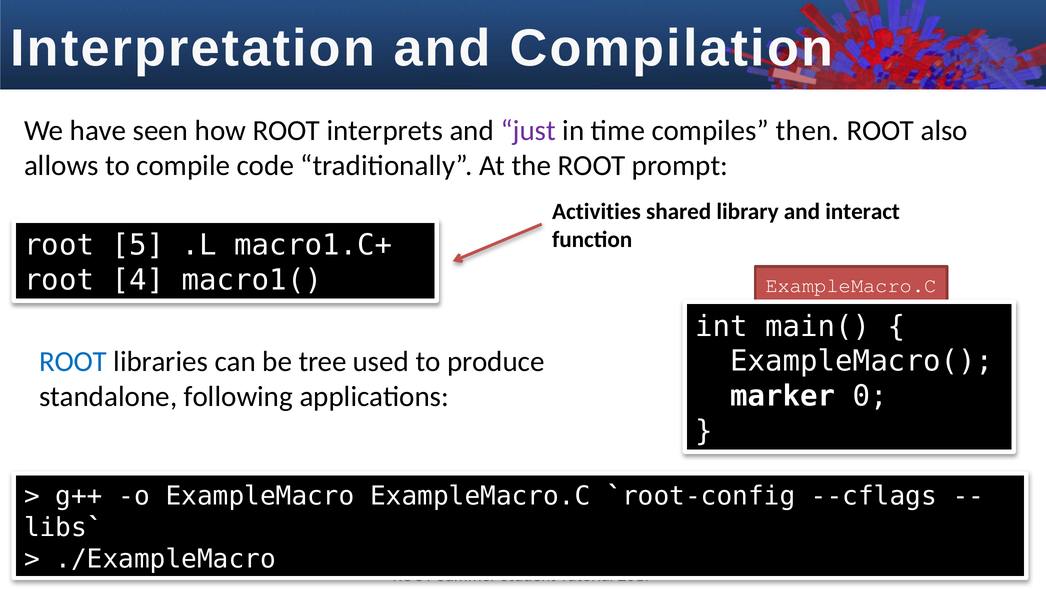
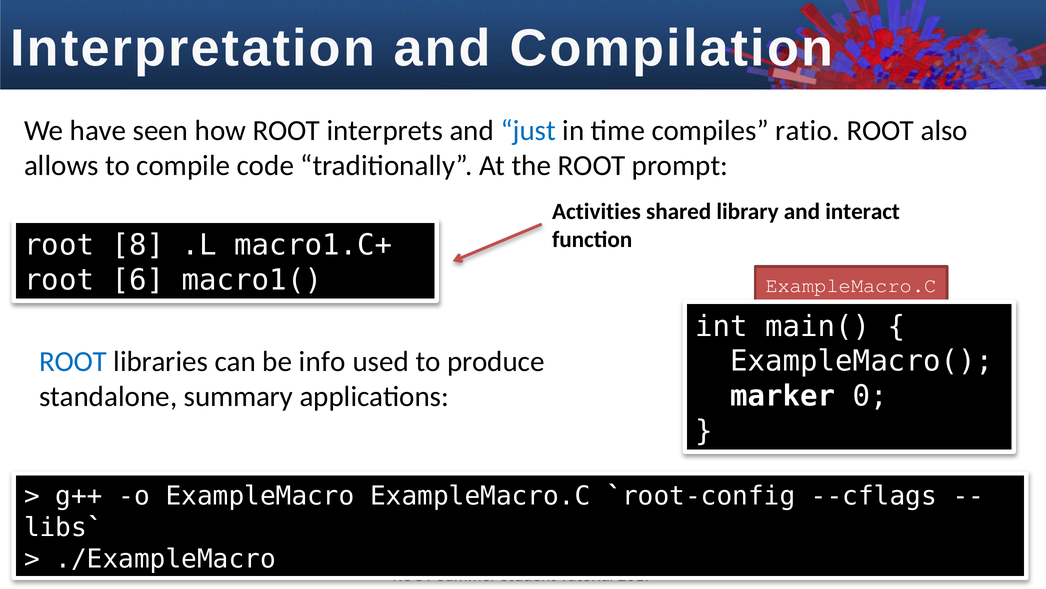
just colour: purple -> blue
then: then -> ratio
5: 5 -> 8
4: 4 -> 6
tree: tree -> info
following: following -> summary
